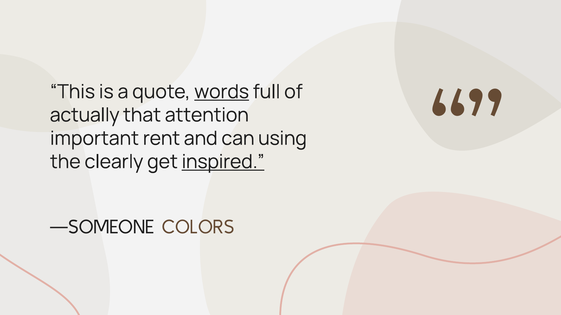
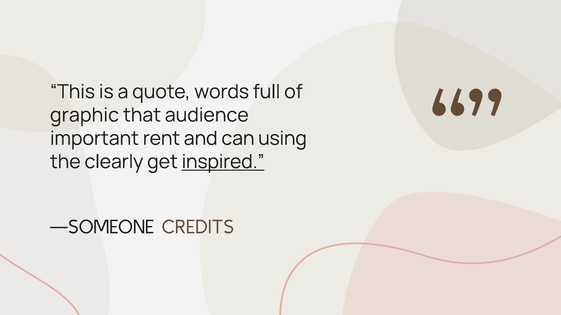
words underline: present -> none
actually: actually -> graphic
attention: attention -> audience
COLORS: COLORS -> CREDITS
